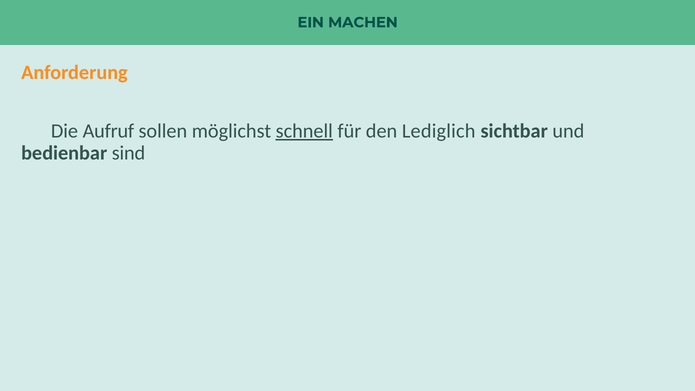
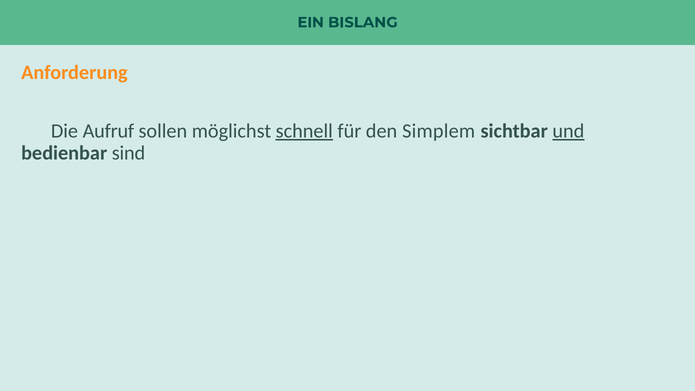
MACHEN: MACHEN -> BISLANG
Lediglich: Lediglich -> Simplem
und underline: none -> present
